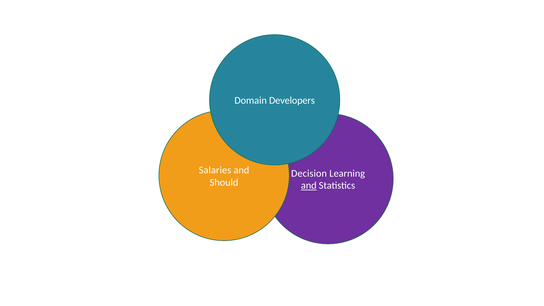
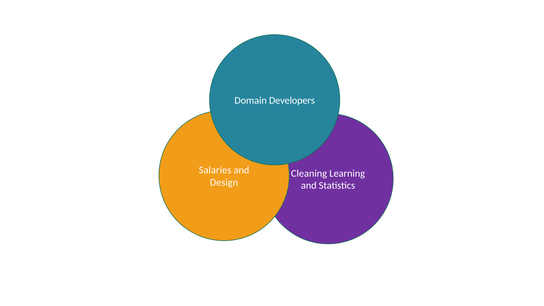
Decision: Decision -> Cleaning
Should: Should -> Design
and at (309, 186) underline: present -> none
